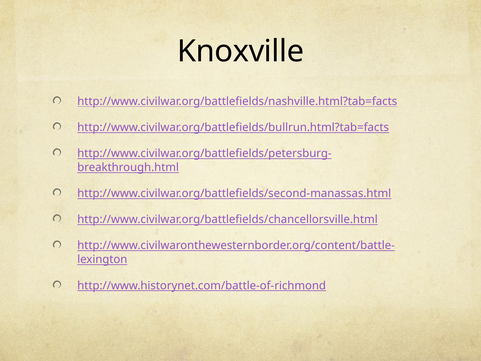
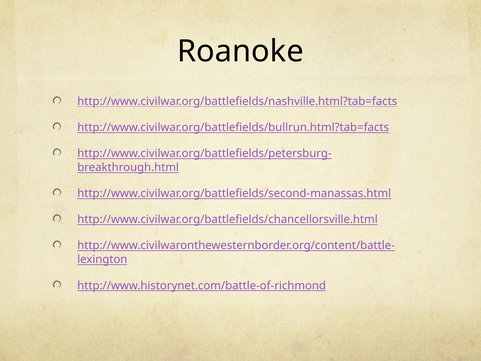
Knoxville: Knoxville -> Roanoke
